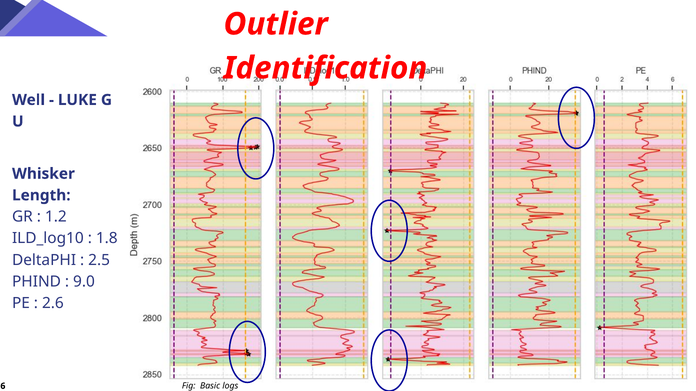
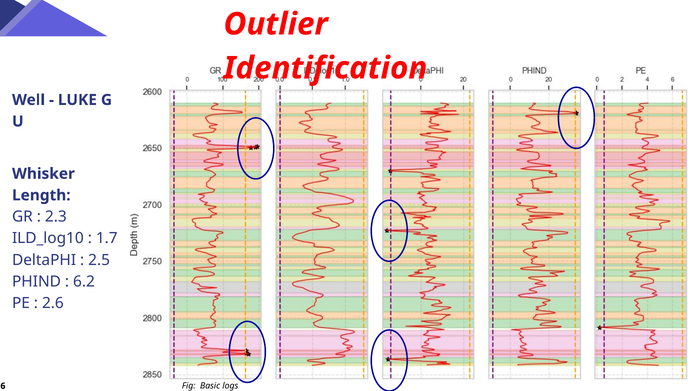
1.2: 1.2 -> 2.3
1.8: 1.8 -> 1.7
9.0: 9.0 -> 6.2
